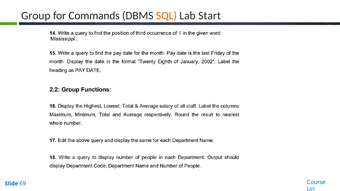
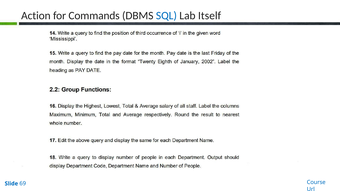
Group: Group -> Action
SQL colour: orange -> blue
Start: Start -> Itself
